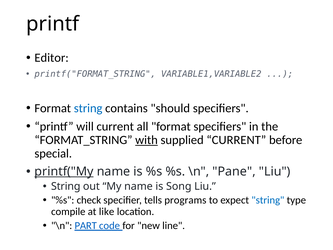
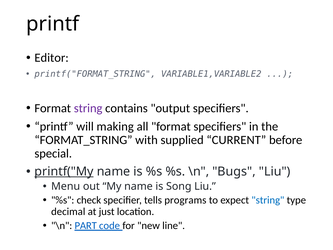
string at (88, 108) colour: blue -> purple
should: should -> output
will current: current -> making
with underline: present -> none
Pane: Pane -> Bugs
String at (66, 186): String -> Menu
compile: compile -> decimal
like: like -> just
